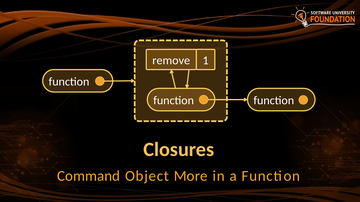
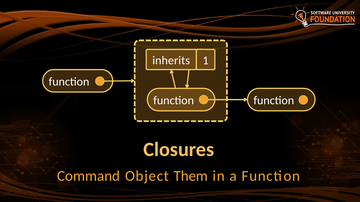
remove: remove -> inherits
More: More -> Them
